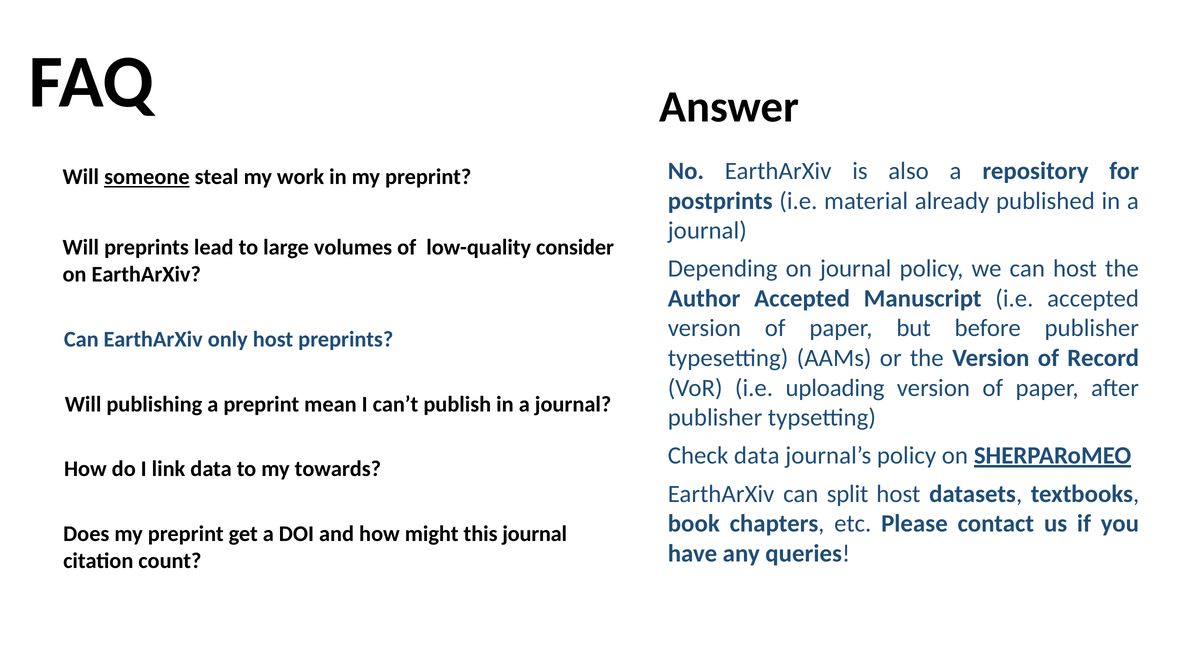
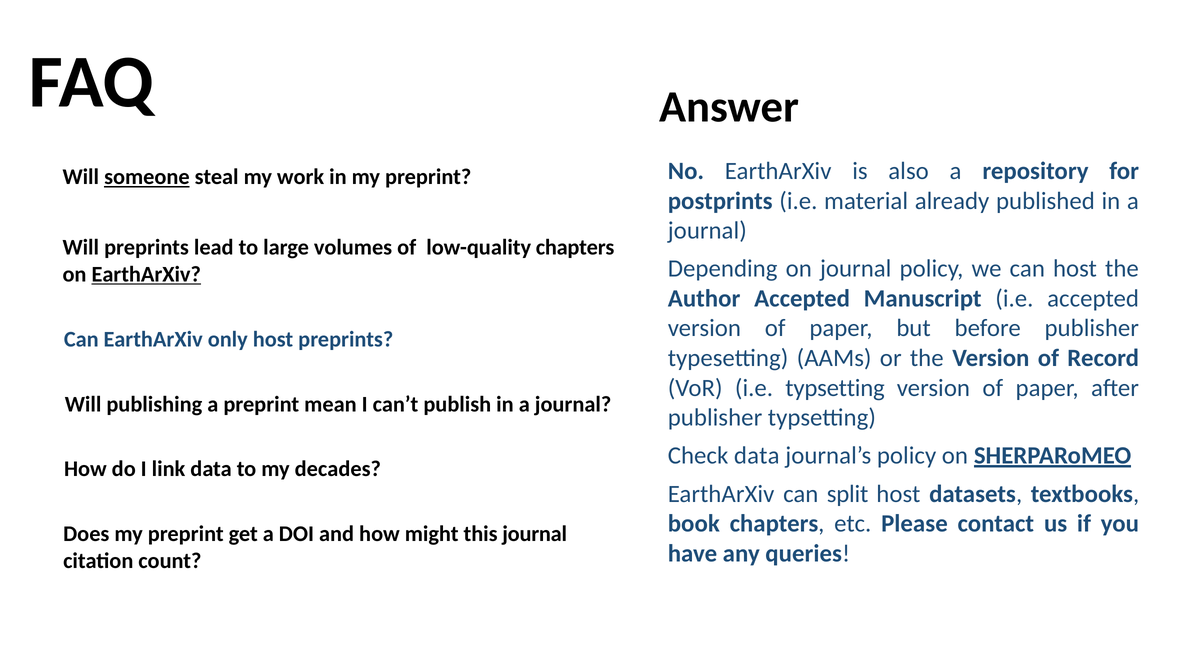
low-quality consider: consider -> chapters
EarthArXiv at (146, 274) underline: none -> present
i.e uploading: uploading -> typsetting
towards: towards -> decades
